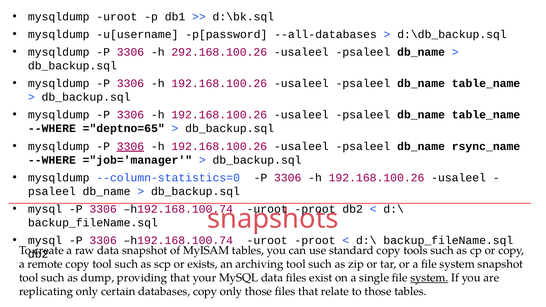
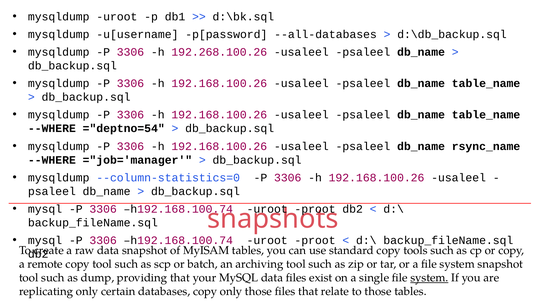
292.168.100.26: 292.168.100.26 -> 192.268.100.26
="deptno=65: ="deptno=65 -> ="deptno=54
3306 at (130, 146) underline: present -> none
exists: exists -> batch
